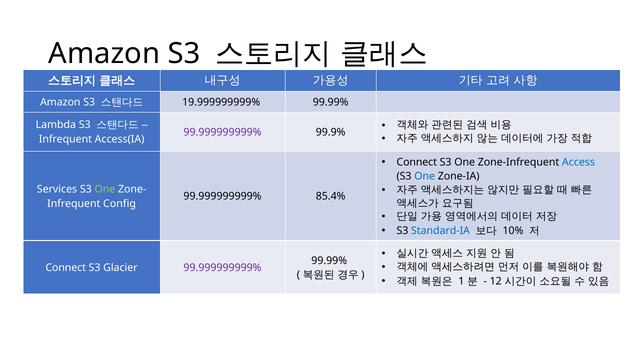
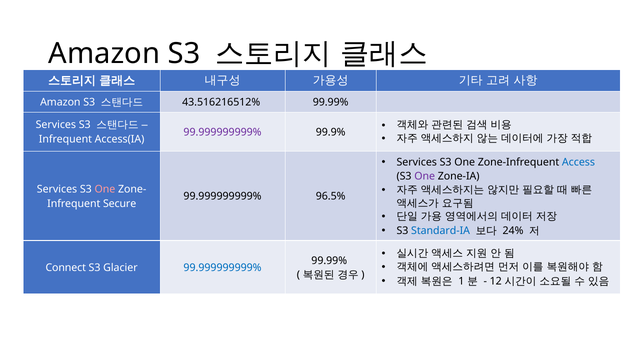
19.999999999%: 19.999999999% -> 43.516216512%
Lambda at (56, 125): Lambda -> Services
Connect at (417, 162): Connect -> Services
One at (425, 176) colour: blue -> purple
One at (105, 189) colour: light green -> pink
85.4%: 85.4% -> 96.5%
Config: Config -> Secure
10%: 10% -> 24%
99.999999999% at (223, 268) colour: purple -> blue
